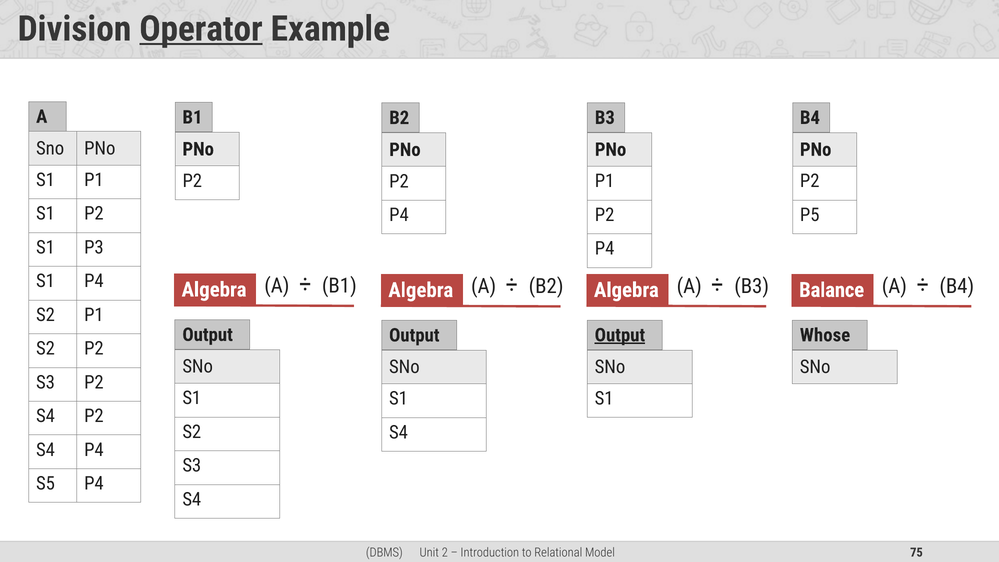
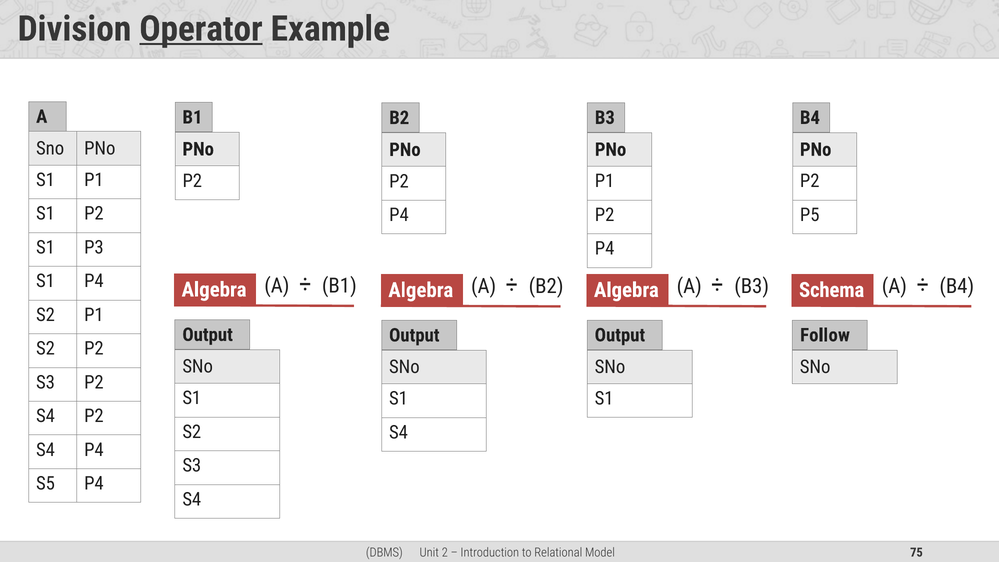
Balance: Balance -> Schema
Output at (620, 335) underline: present -> none
Whose: Whose -> Follow
